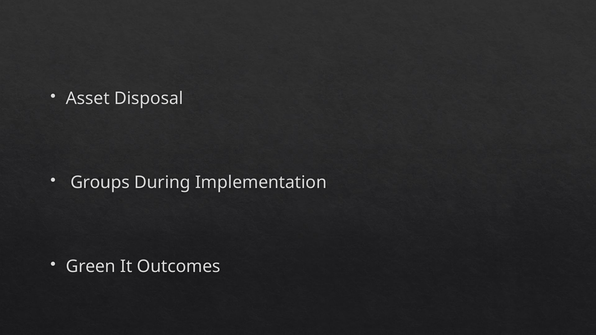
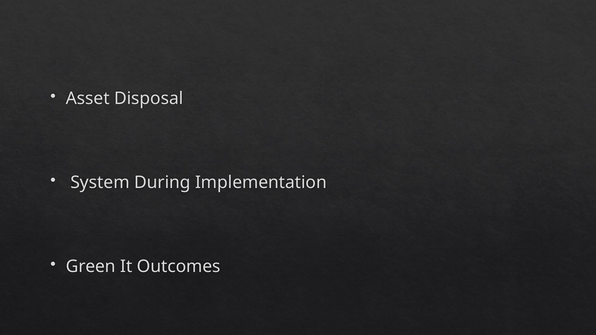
Groups: Groups -> System
